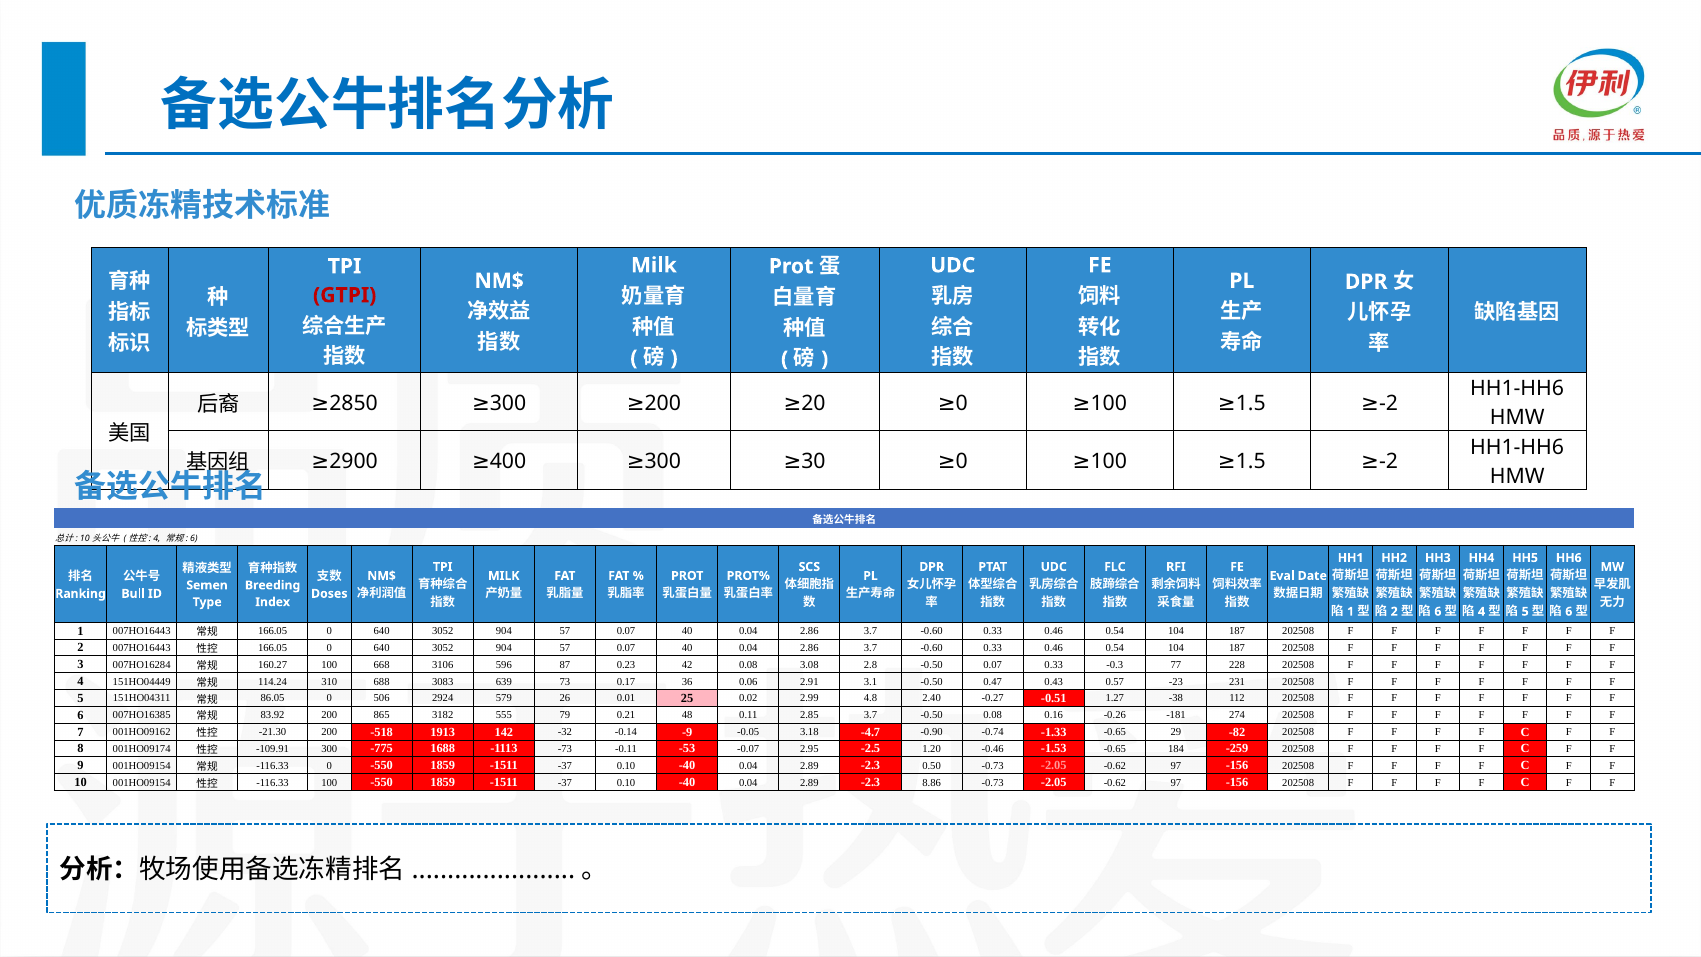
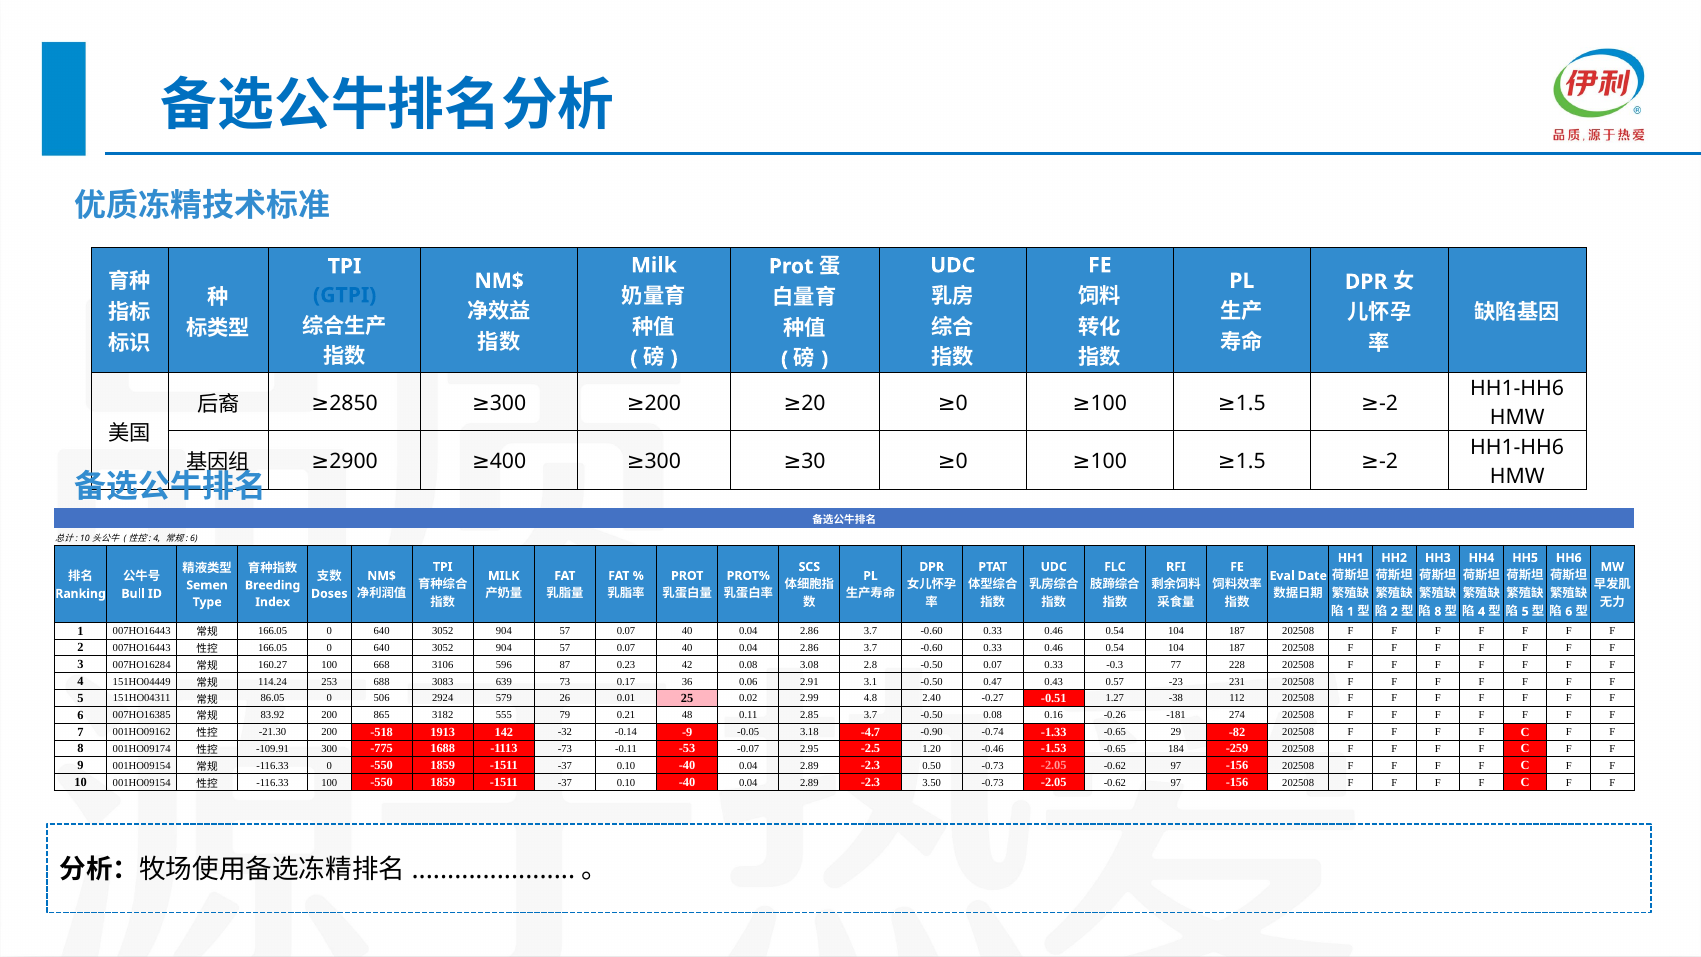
GTPI colour: red -> blue
6 at (1438, 611): 6 -> 8
310: 310 -> 253
8.86: 8.86 -> 3.50
